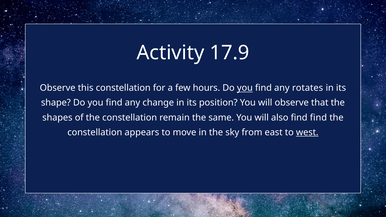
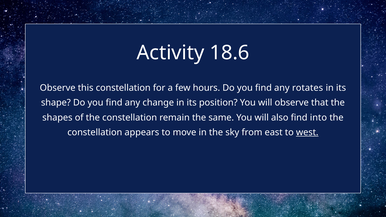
17.9: 17.9 -> 18.6
you at (245, 88) underline: present -> none
find find: find -> into
